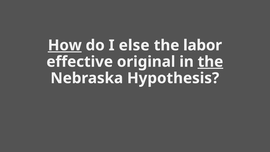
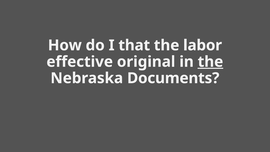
How underline: present -> none
else: else -> that
Hypothesis: Hypothesis -> Documents
